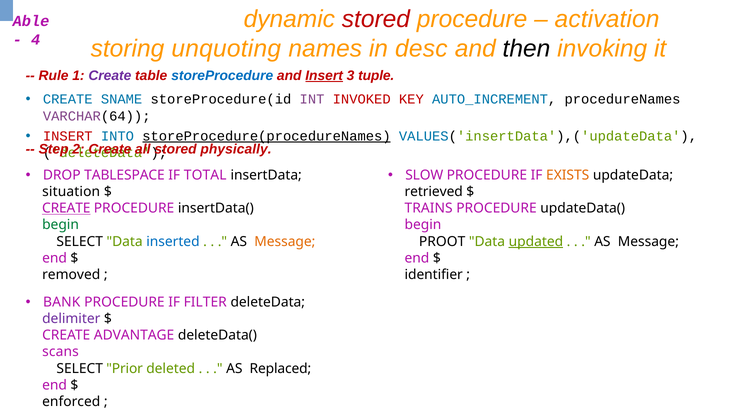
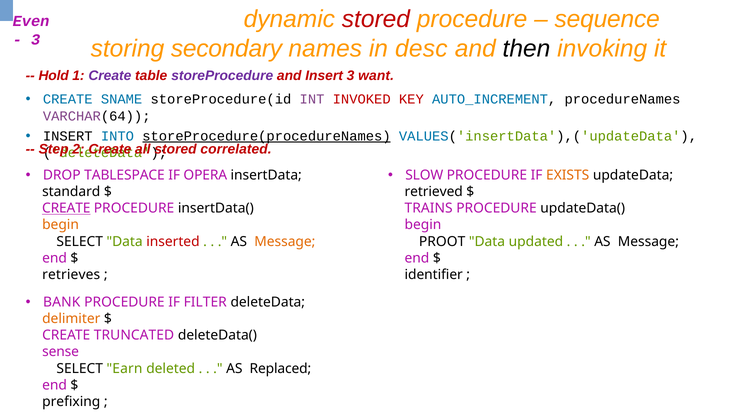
activation: activation -> sequence
Able: Able -> Even
4 at (36, 40): 4 -> 3
unquoting: unquoting -> secondary
Rule: Rule -> Hold
storeProcedure colour: blue -> purple
Insert at (324, 76) underline: present -> none
tuple: tuple -> want
INSERT at (68, 136) colour: red -> black
physically: physically -> correlated
TOTAL: TOTAL -> OPERA
situation: situation -> standard
begin at (61, 225) colour: green -> orange
inserted colour: blue -> red
updated underline: present -> none
removed: removed -> retrieves
delimiter colour: purple -> orange
ADVANTAGE: ADVANTAGE -> TRUNCATED
scans: scans -> sense
Prior: Prior -> Earn
enforced: enforced -> prefixing
